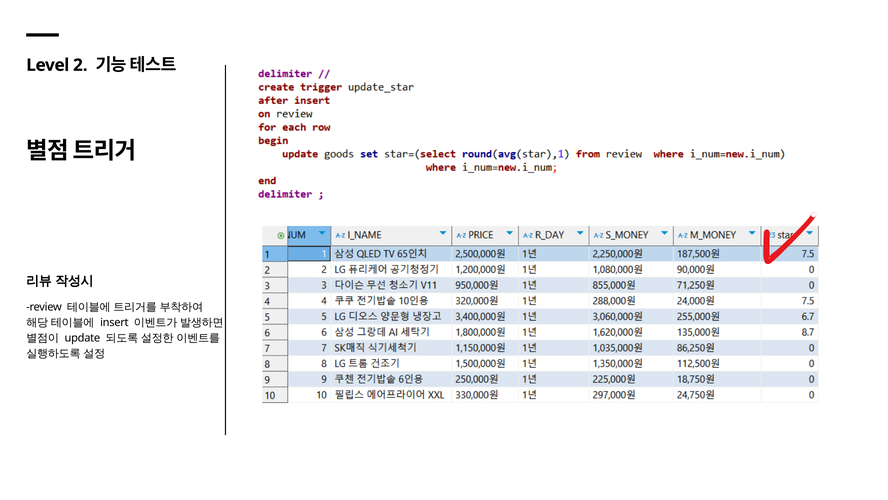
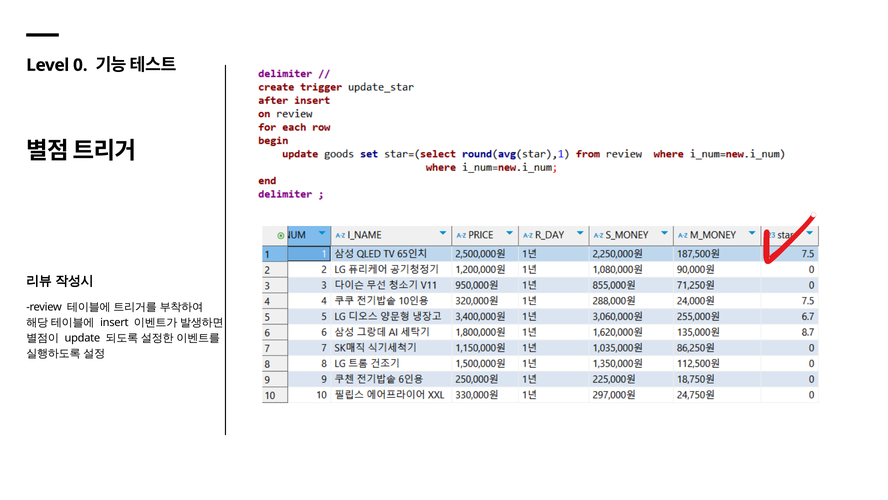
2: 2 -> 0
